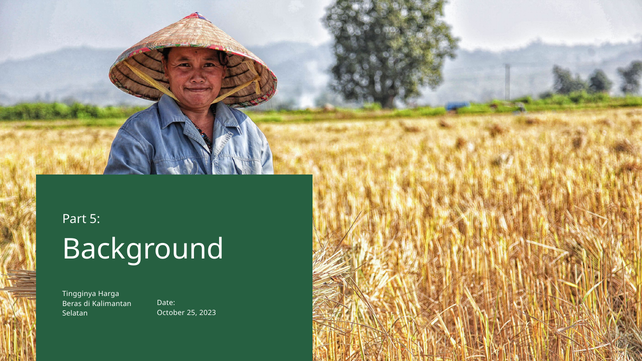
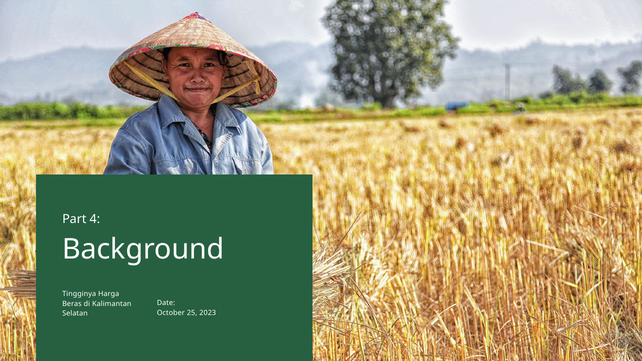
5: 5 -> 4
